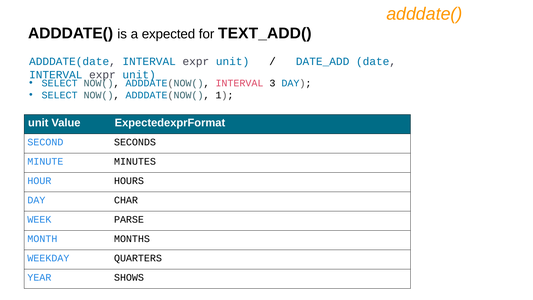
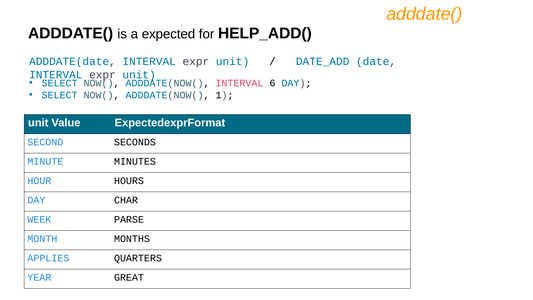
TEXT_ADD(: TEXT_ADD( -> HELP_ADD(
3: 3 -> 6
WEEKDAY: WEEKDAY -> APPLIES
SHOWS: SHOWS -> GREAT
